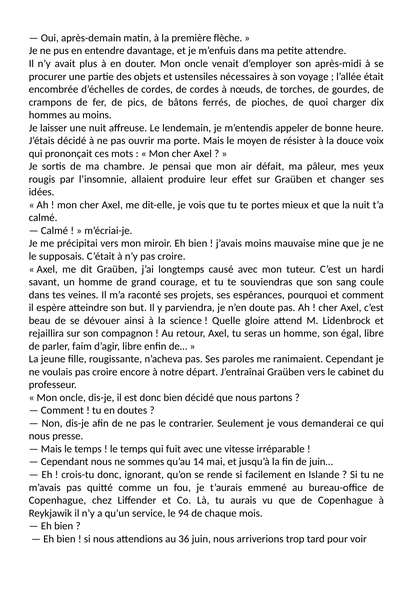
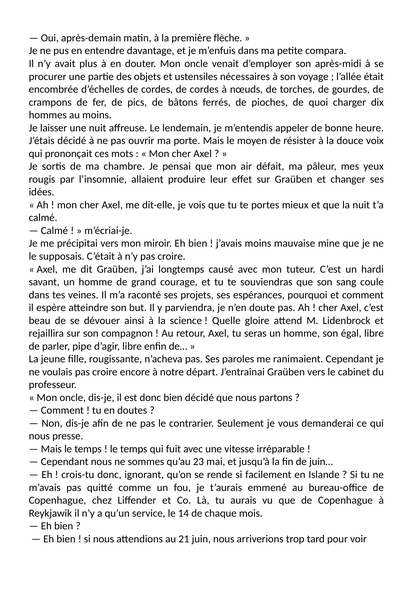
attendre: attendre -> compara
faim: faim -> pipe
14: 14 -> 23
94: 94 -> 14
36: 36 -> 21
